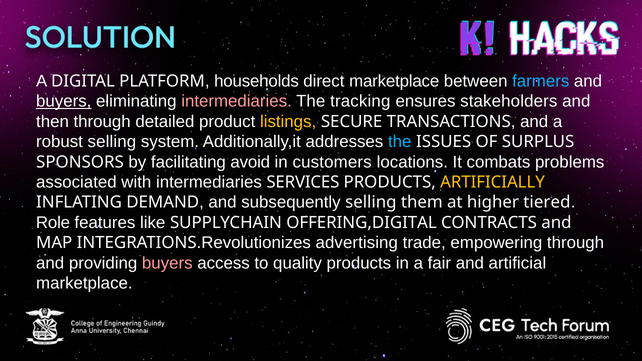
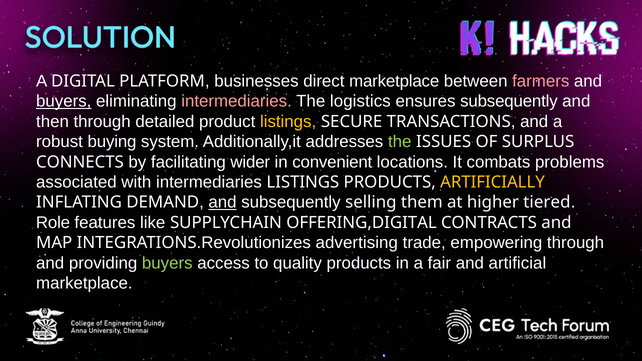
households: households -> businesses
farmers colour: light blue -> pink
tracking: tracking -> logistics
ensures stakeholders: stakeholders -> subsequently
robust selling: selling -> buying
the at (400, 142) colour: light blue -> light green
SPONSORS: SPONSORS -> CONNECTS
avoid: avoid -> wider
customers: customers -> convenient
intermediaries SERVICES: SERVICES -> LISTINGS
and at (223, 202) underline: none -> present
buyers at (167, 263) colour: pink -> light green
